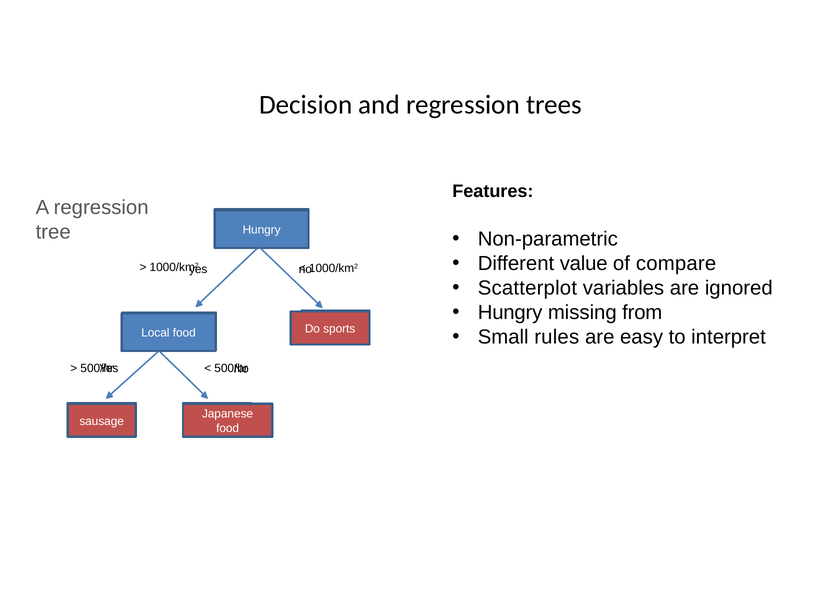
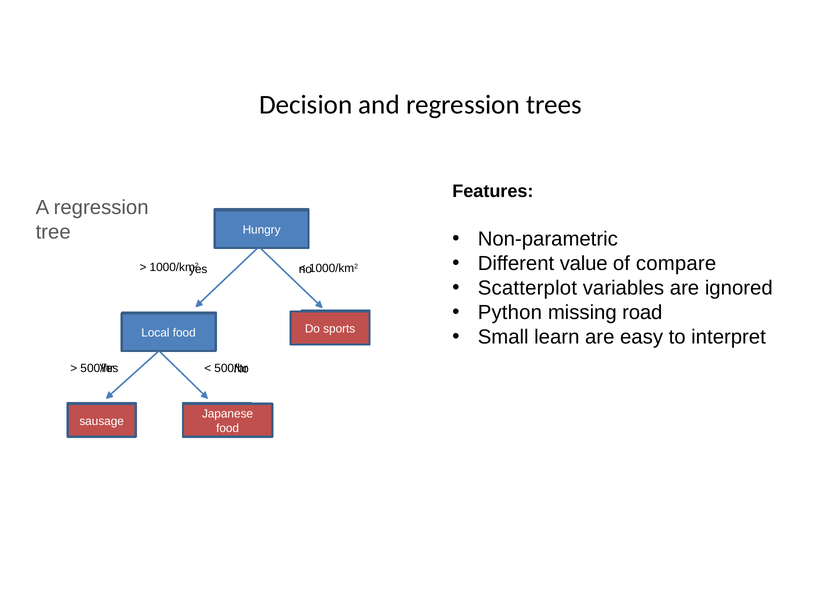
Hungry at (510, 312): Hungry -> Python
from: from -> road
rules: rules -> learn
